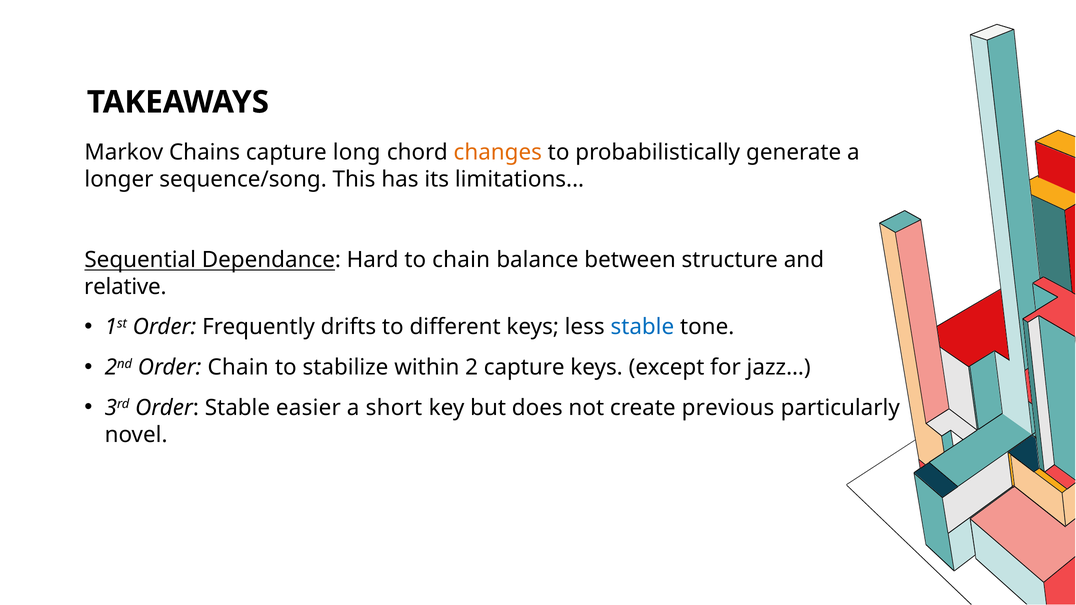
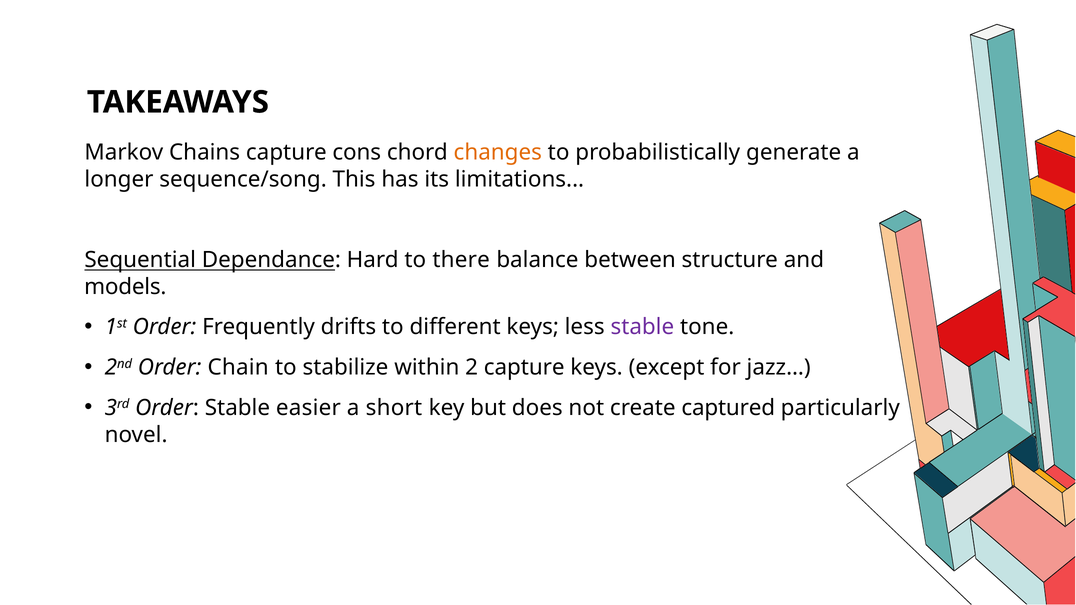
long: long -> cons
to chain: chain -> there
relative: relative -> models
stable at (642, 327) colour: blue -> purple
previous: previous -> captured
